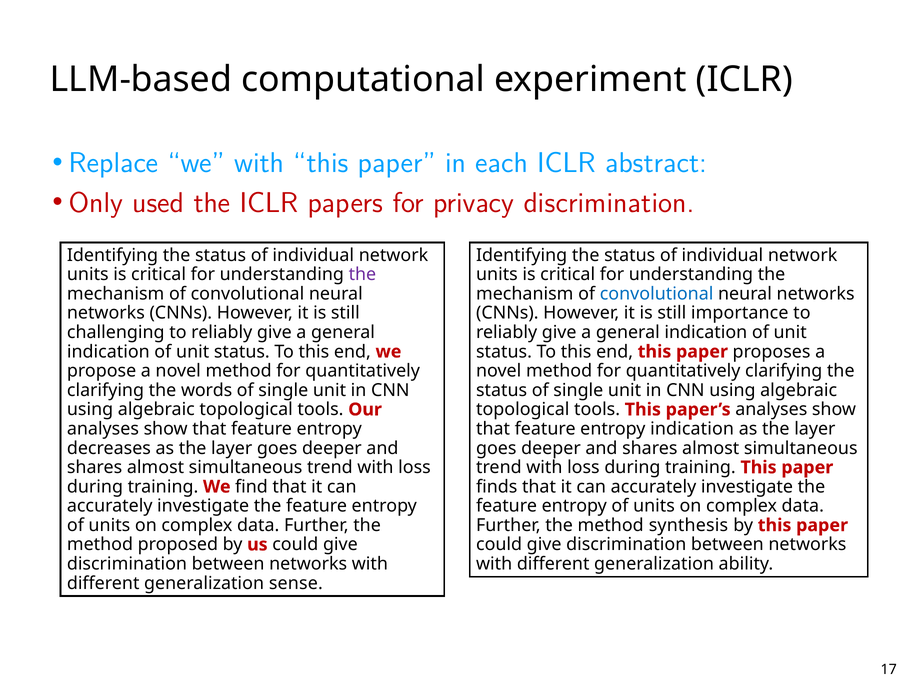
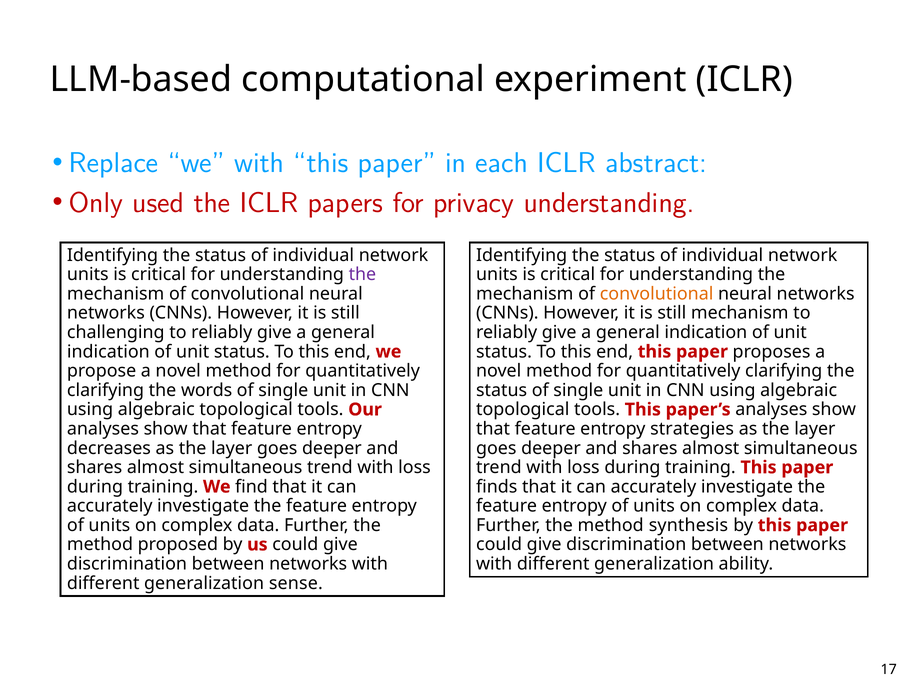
privacy discrimination: discrimination -> understanding
convolutional at (657, 294) colour: blue -> orange
still importance: importance -> mechanism
entropy indication: indication -> strategies
